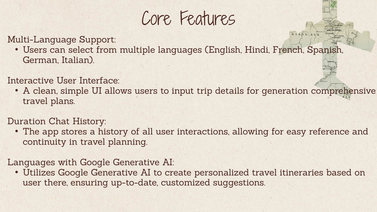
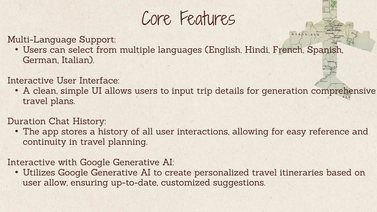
Languages at (31, 162): Languages -> Interactive
there: there -> allow
